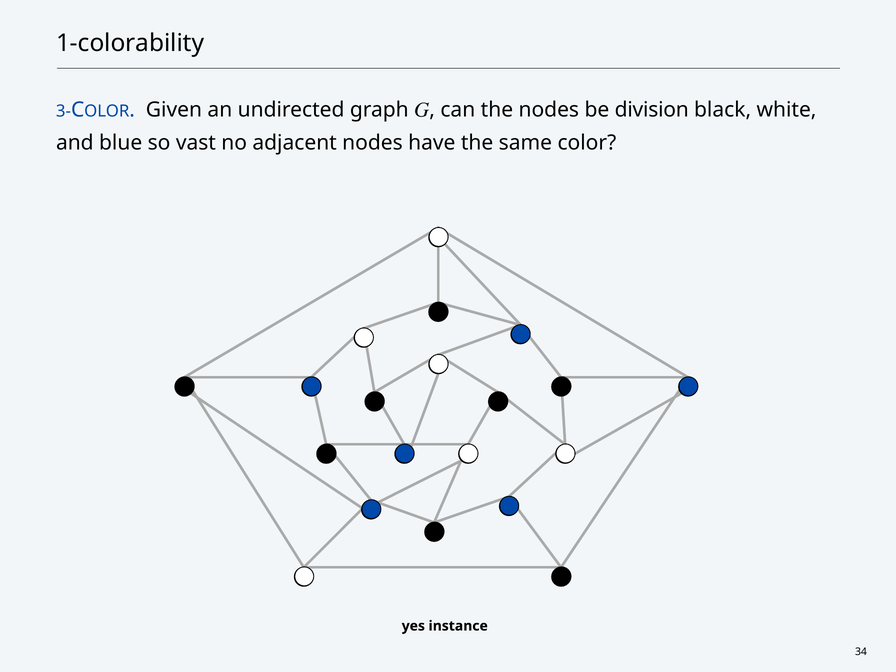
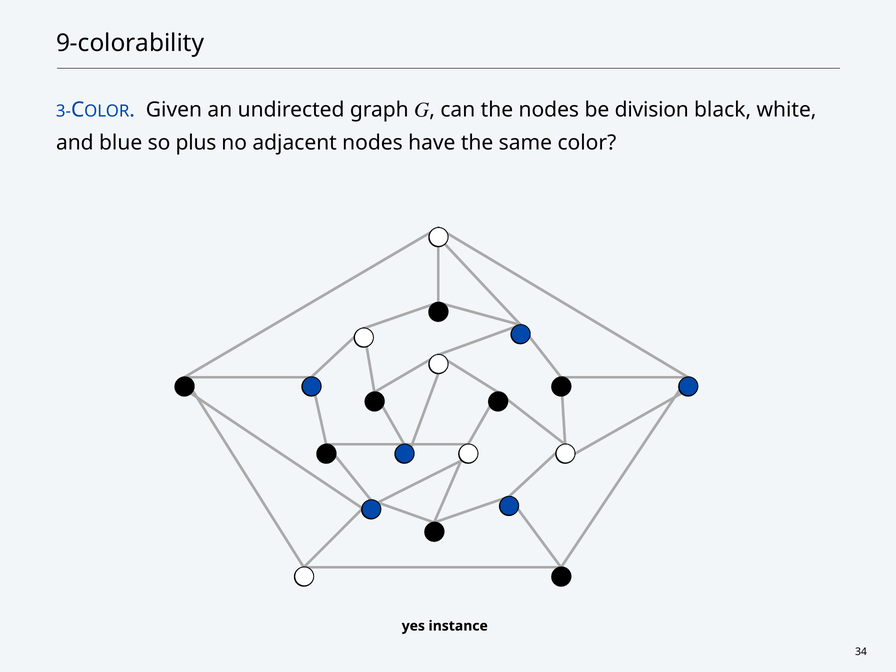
1-colorability: 1-colorability -> 9-colorability
vast: vast -> plus
